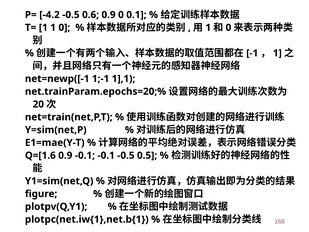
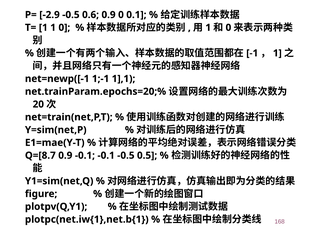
-4.2: -4.2 -> -2.9
Q=[1.6: Q=[1.6 -> Q=[8.7
